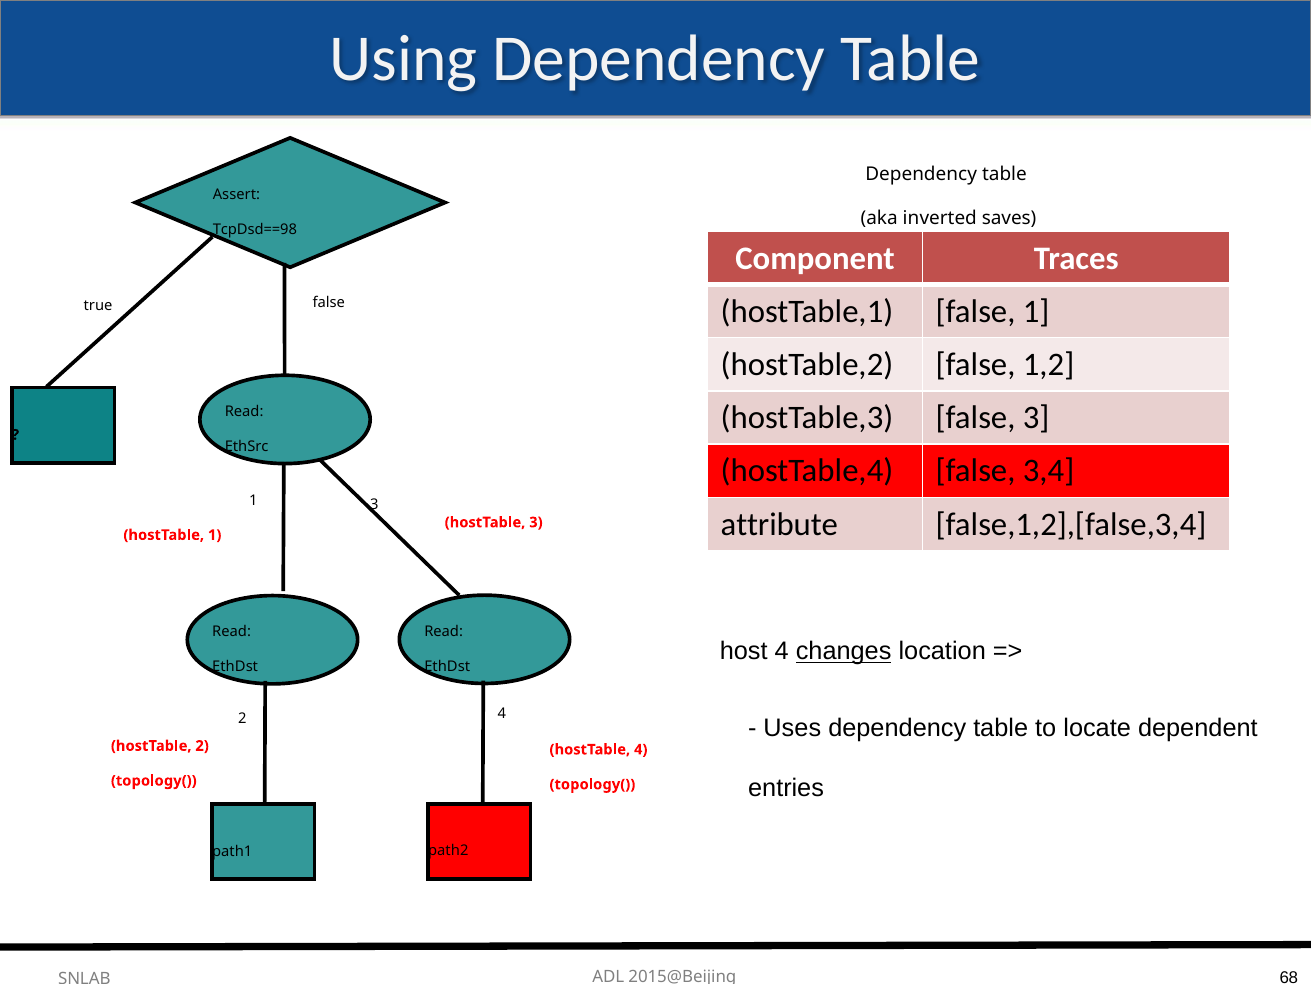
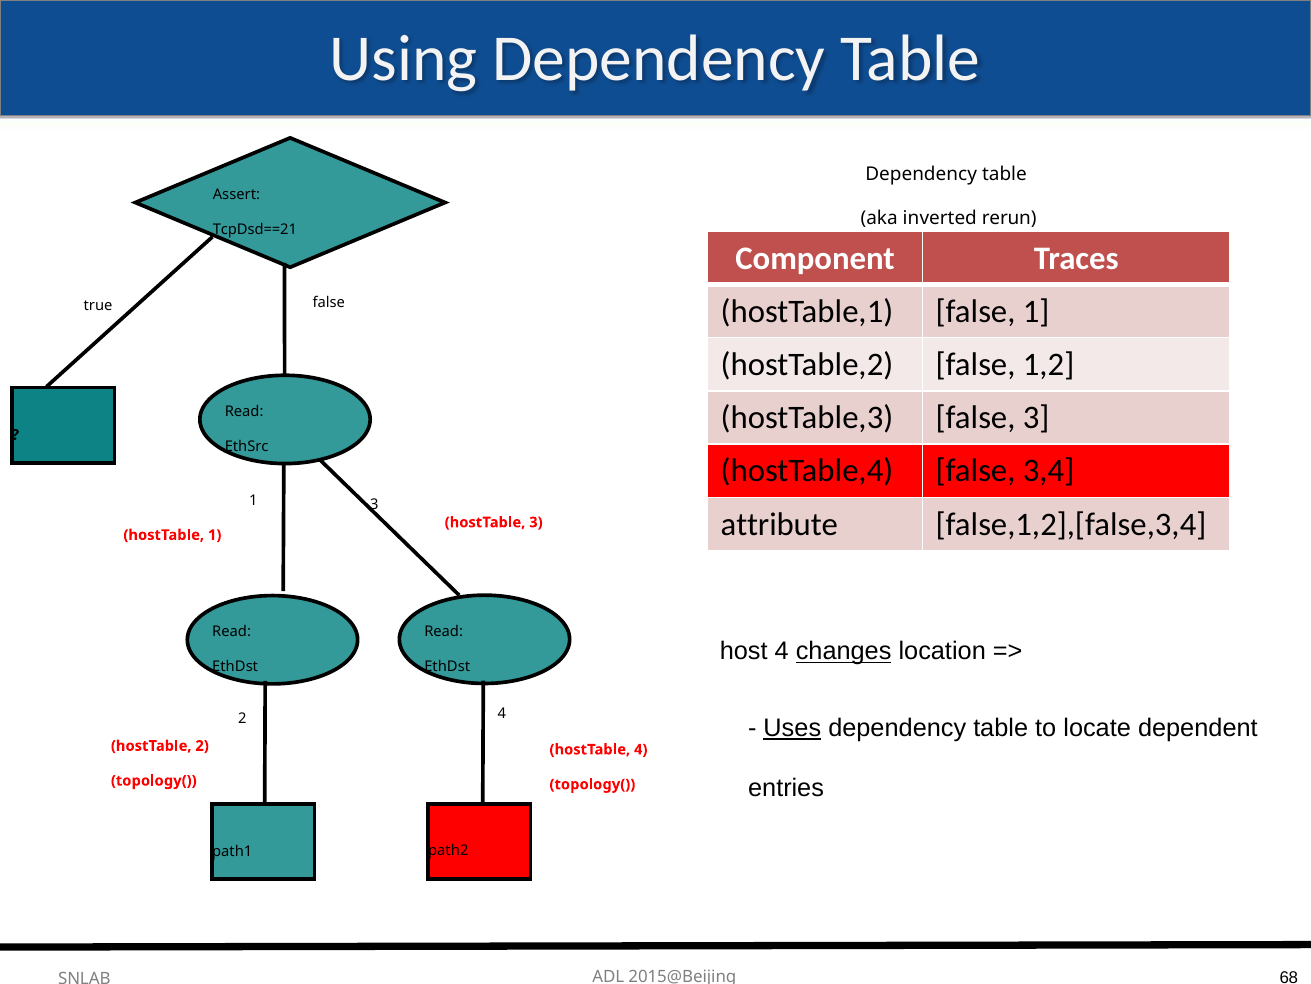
saves: saves -> rerun
TcpDsd==98: TcpDsd==98 -> TcpDsd==21
Uses underline: none -> present
